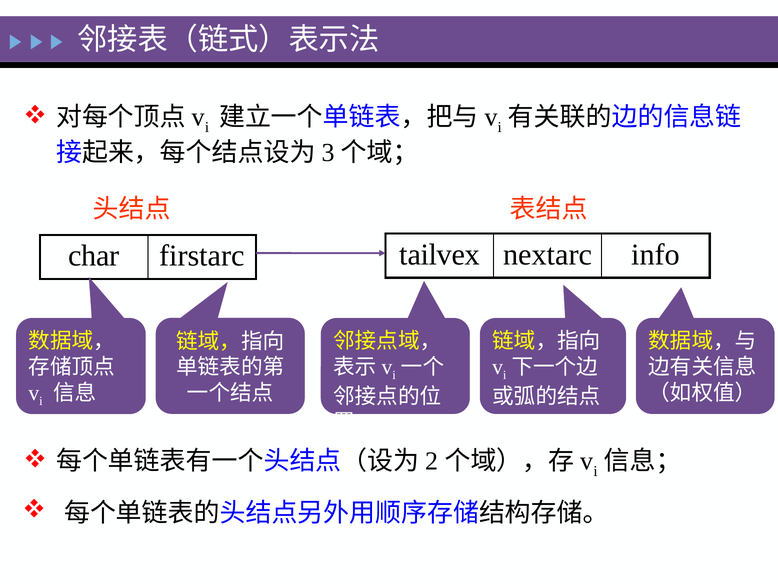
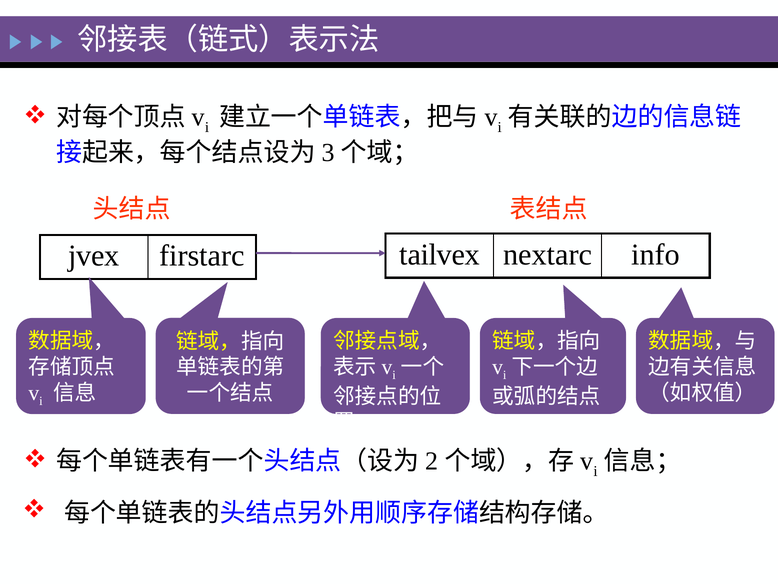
char: char -> jvex
